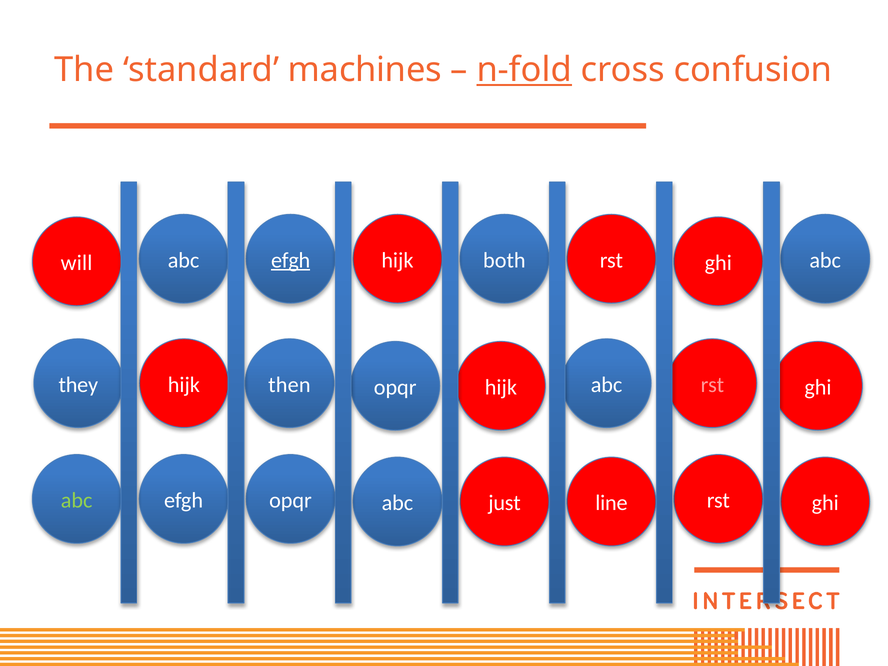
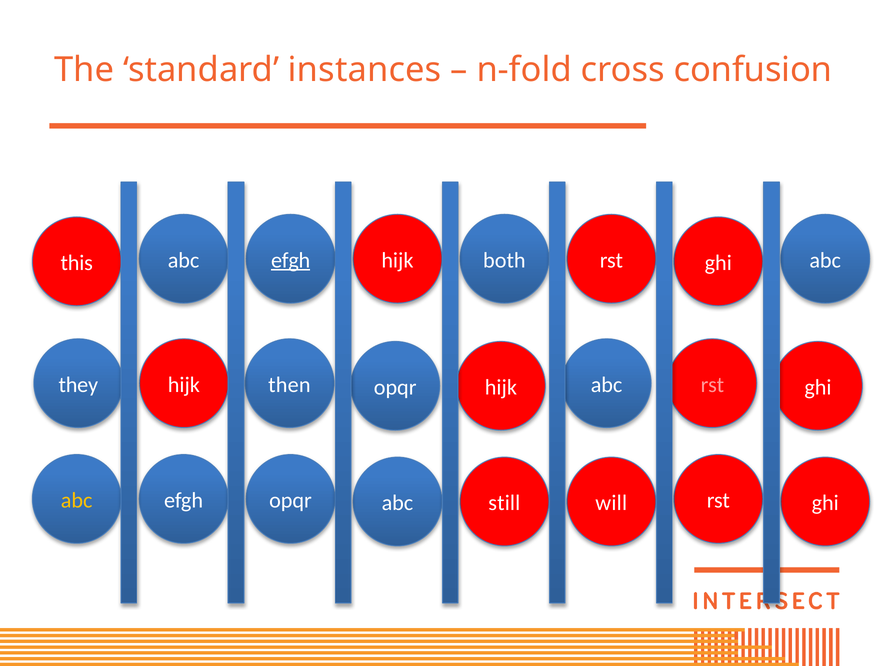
machines: machines -> instances
n-fold underline: present -> none
will: will -> this
abc at (77, 500) colour: light green -> yellow
line: line -> will
just: just -> still
